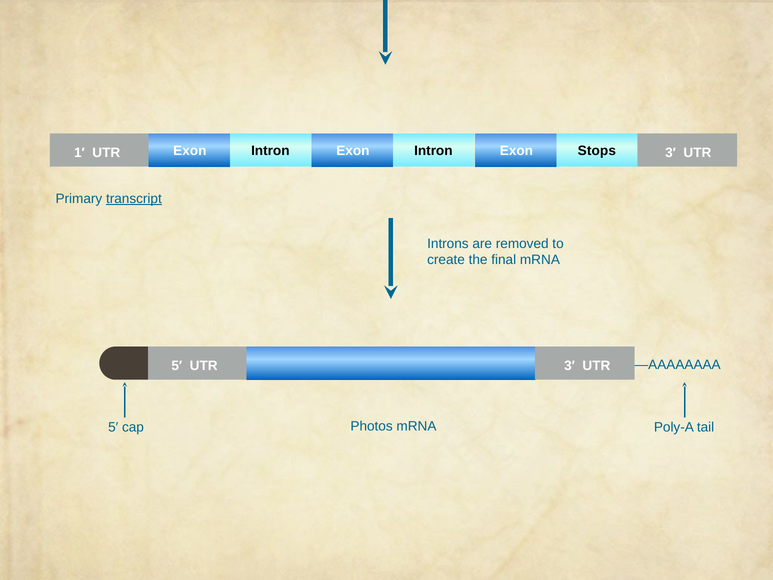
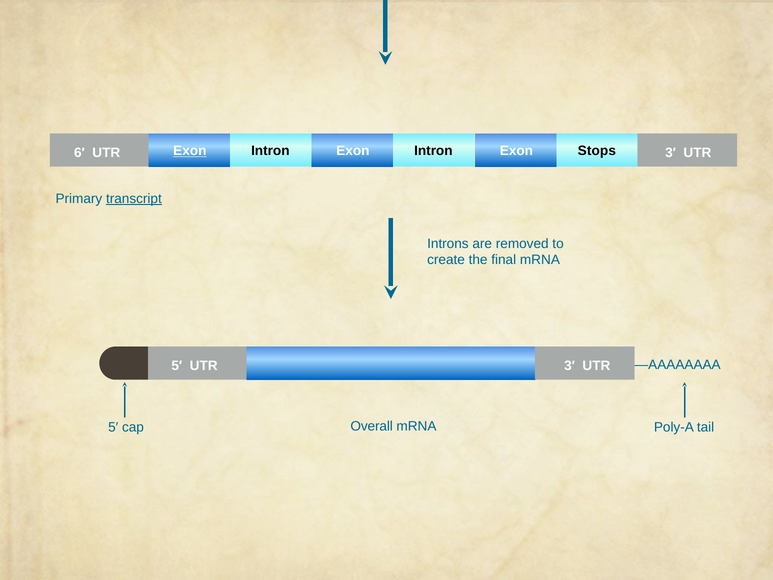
1′: 1′ -> 6′
Exon at (190, 151) underline: none -> present
Photos: Photos -> Overall
